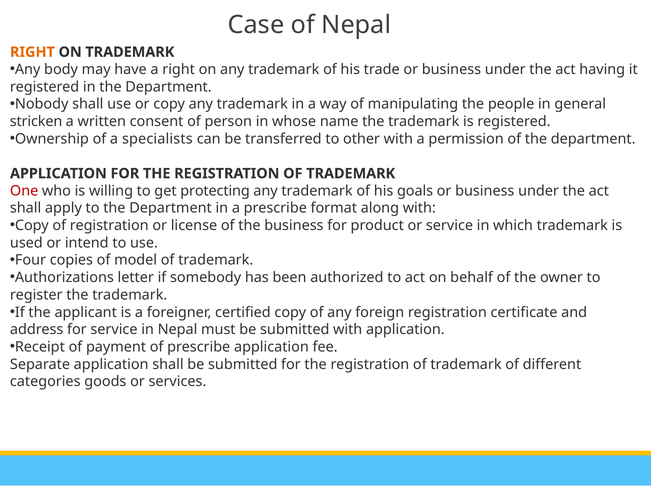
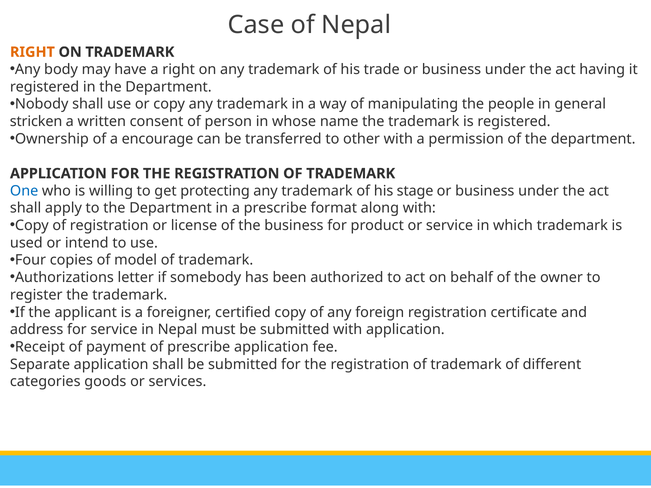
specialists: specialists -> encourage
One colour: red -> blue
goals: goals -> stage
